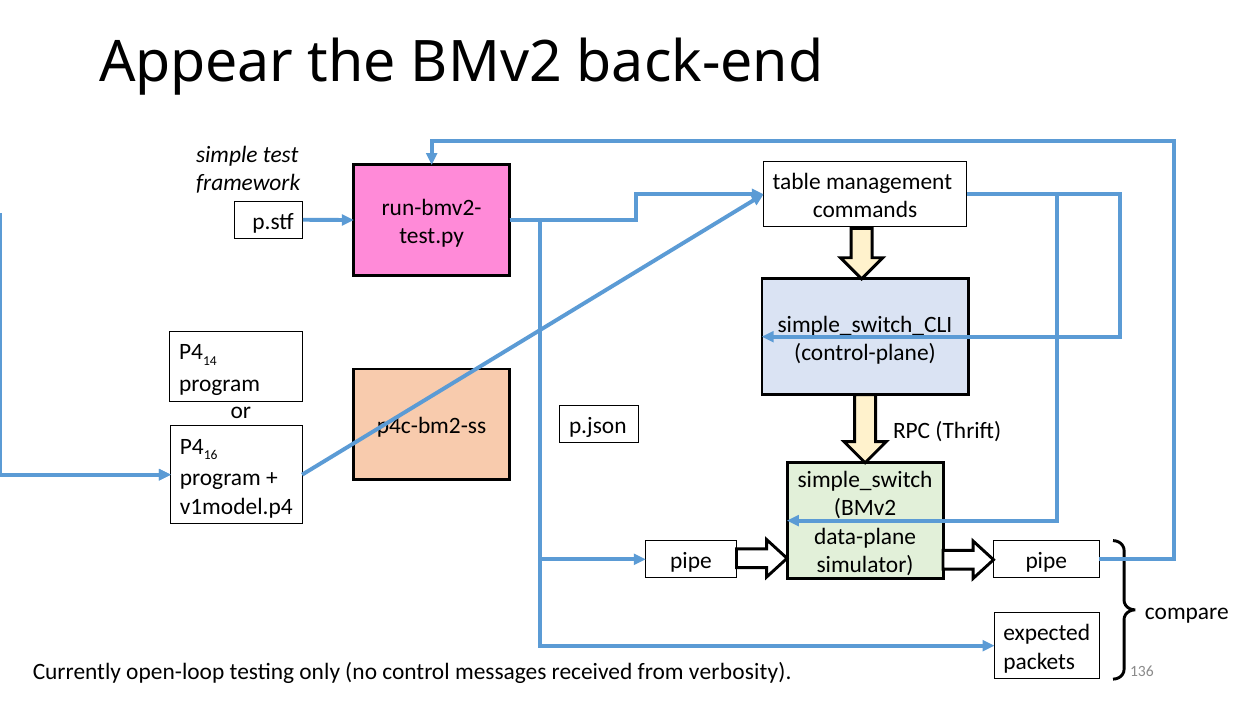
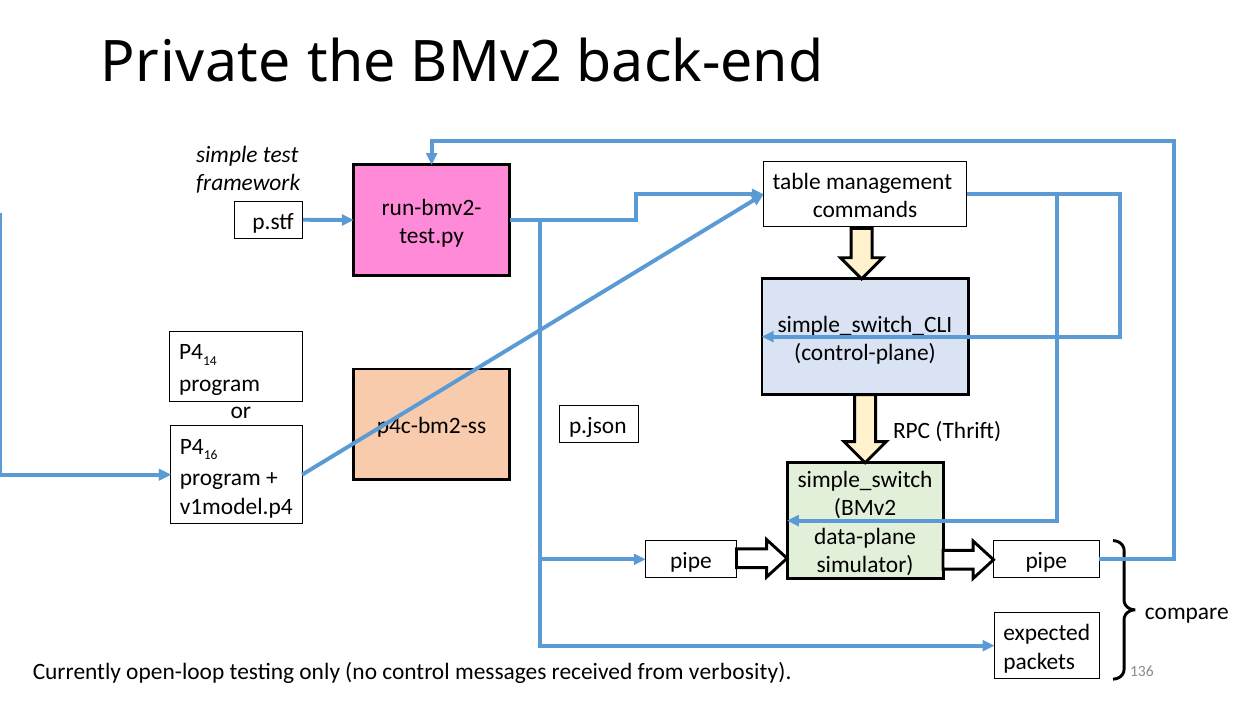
Appear: Appear -> Private
